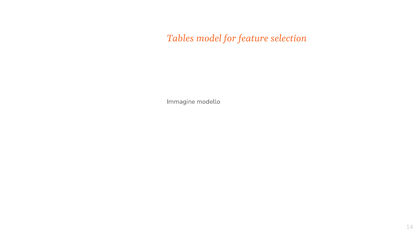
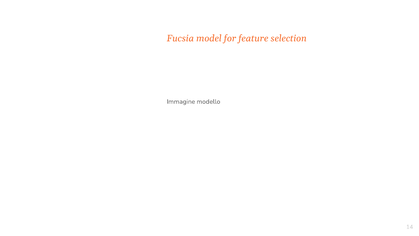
Tables: Tables -> Fucsia
